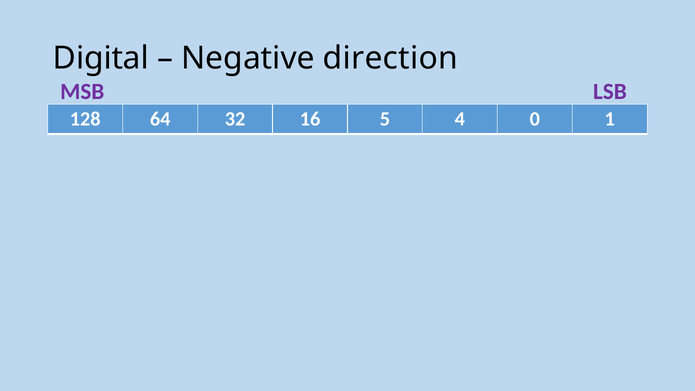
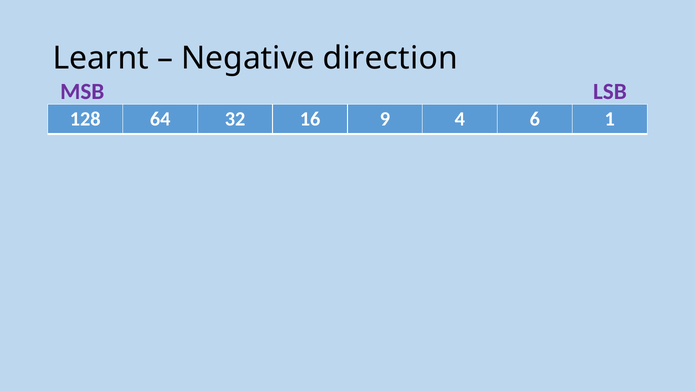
Digital: Digital -> Learnt
5: 5 -> 9
0: 0 -> 6
